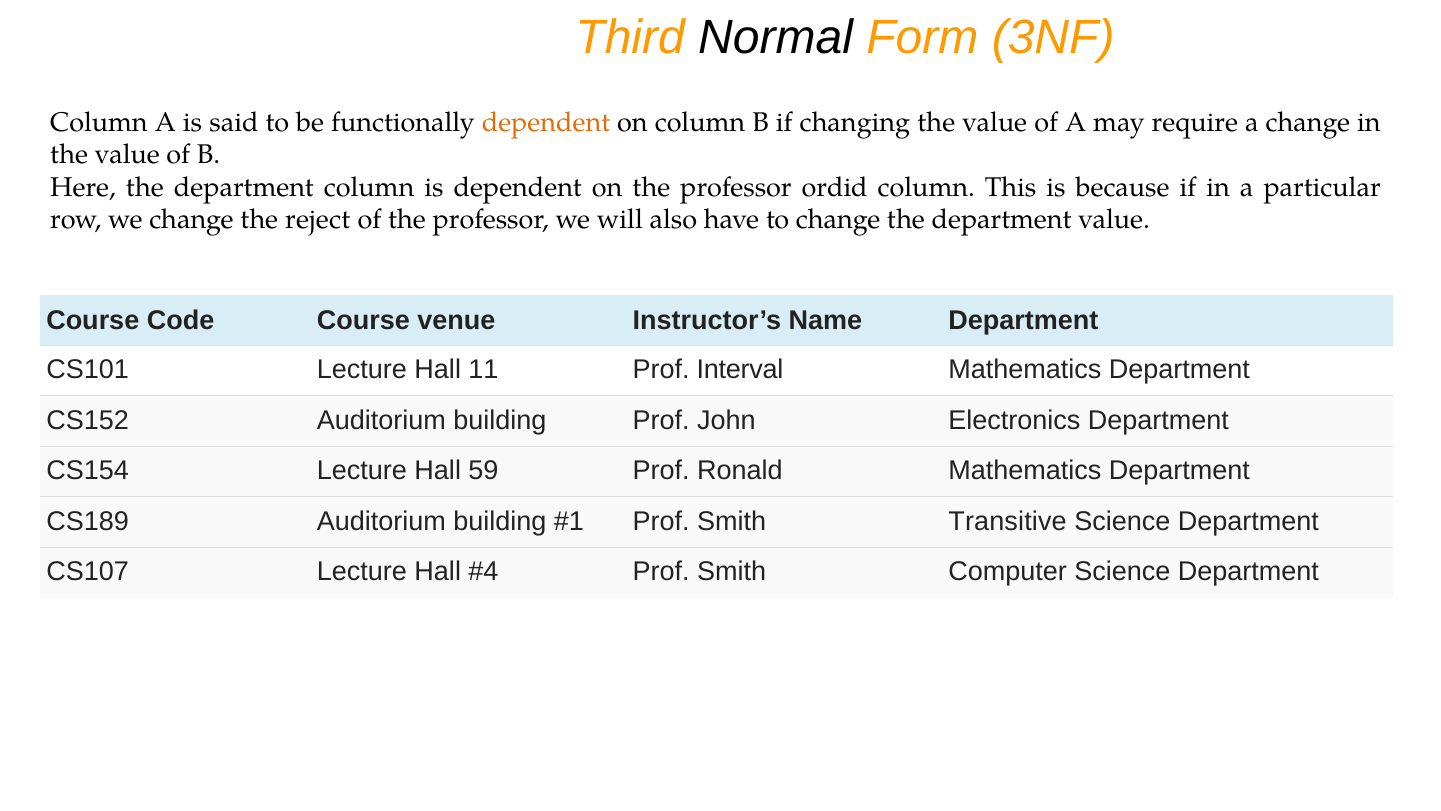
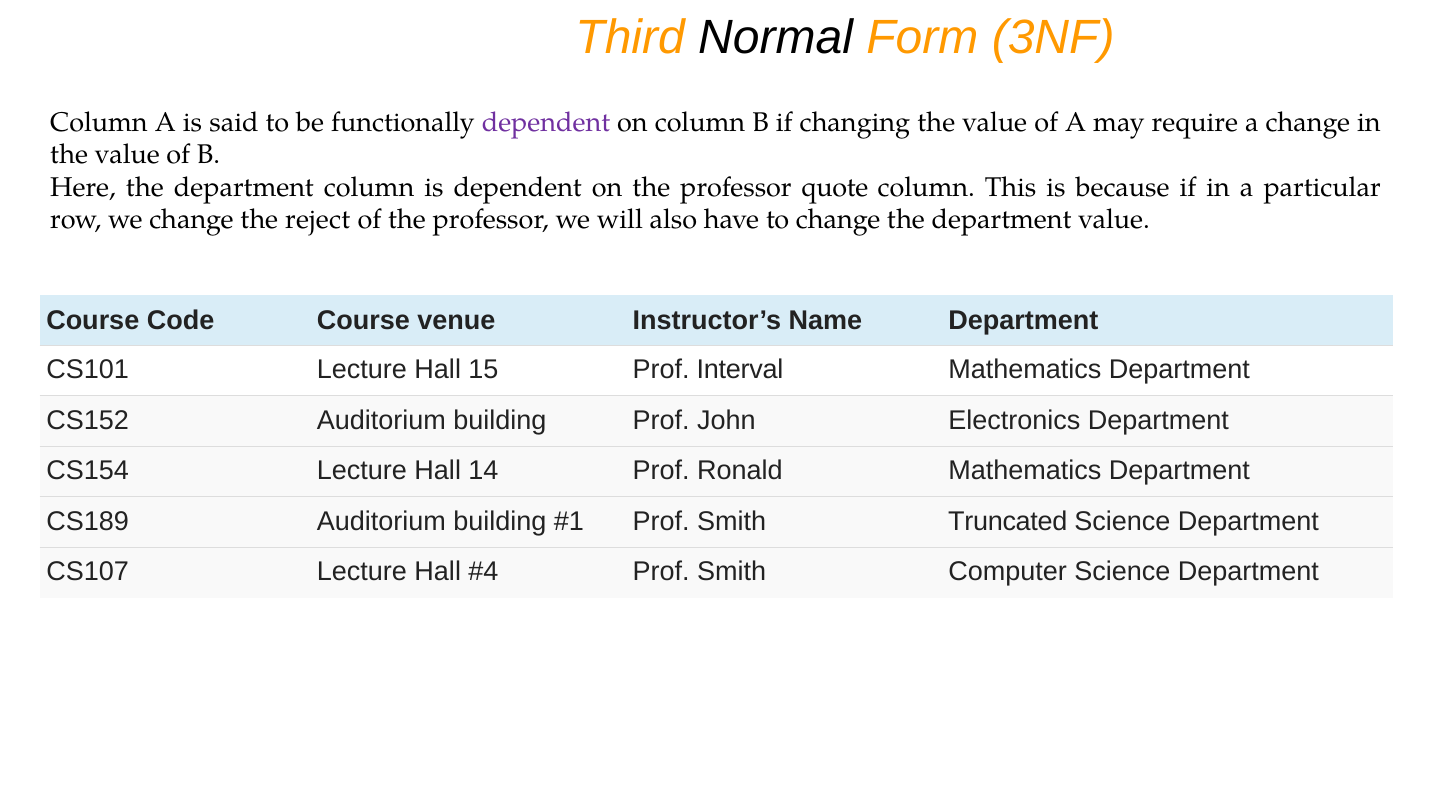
dependent at (546, 122) colour: orange -> purple
ordid: ordid -> quote
11: 11 -> 15
59: 59 -> 14
Transitive: Transitive -> Truncated
